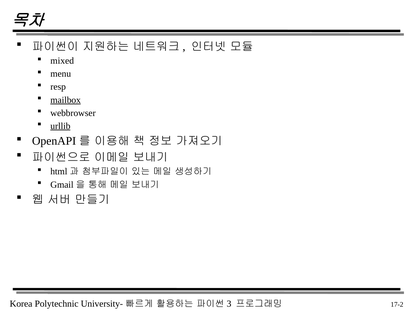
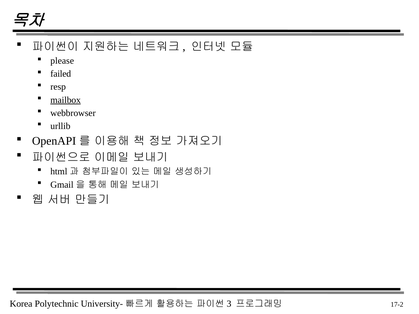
mixed: mixed -> please
menu: menu -> failed
urllib underline: present -> none
